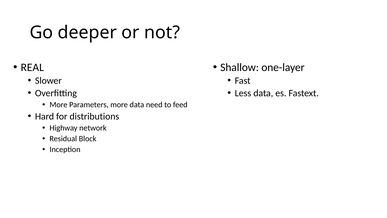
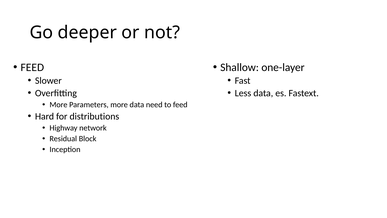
REAL at (32, 67): REAL -> FEED
